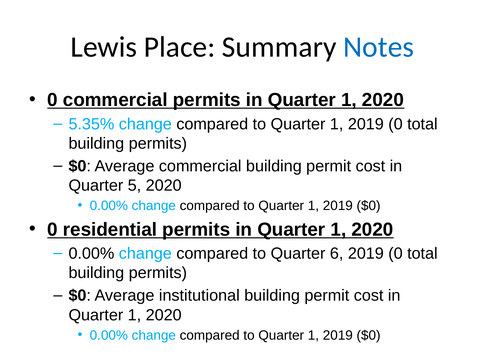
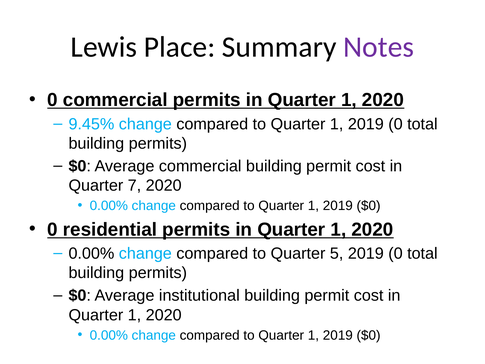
Notes colour: blue -> purple
5.35%: 5.35% -> 9.45%
5: 5 -> 7
6: 6 -> 5
